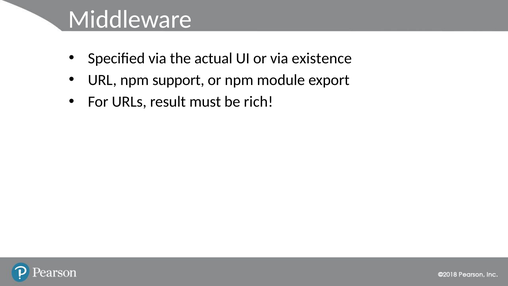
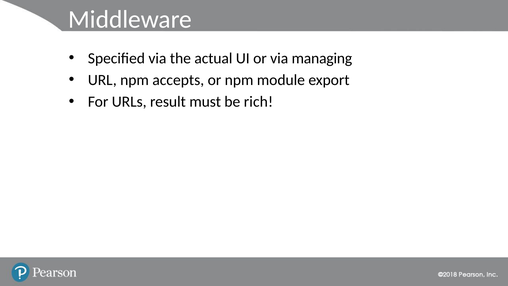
existence: existence -> managing
support: support -> accepts
